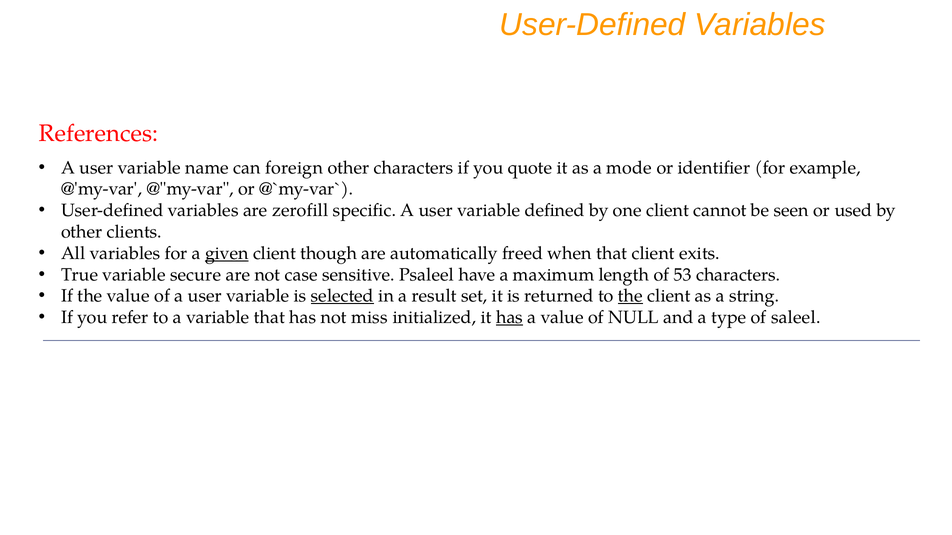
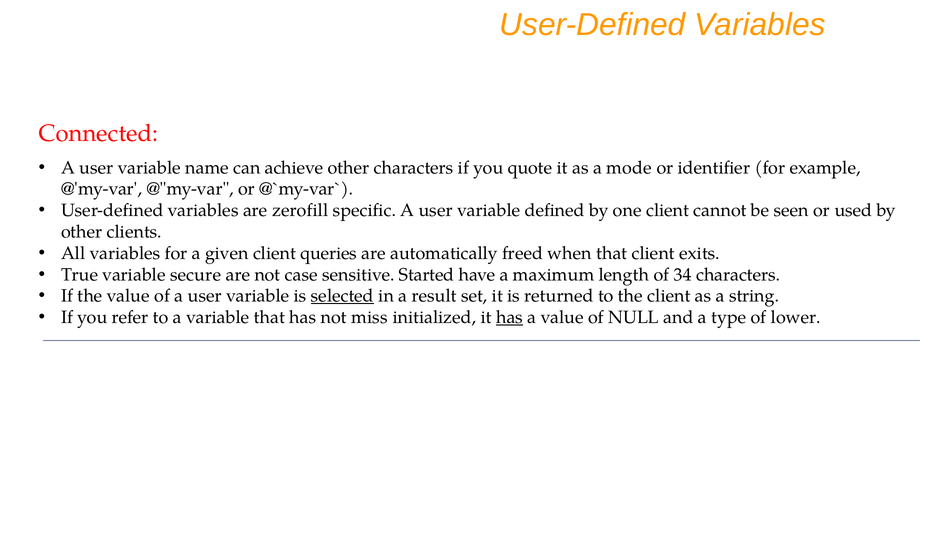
References: References -> Connected
foreign: foreign -> achieve
given underline: present -> none
though: though -> queries
Psaleel: Psaleel -> Started
53: 53 -> 34
the at (630, 296) underline: present -> none
saleel: saleel -> lower
